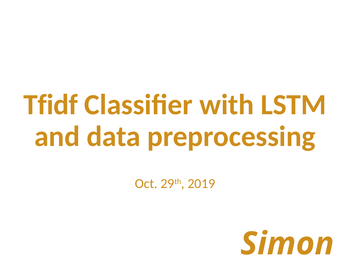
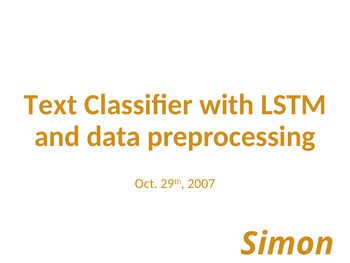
Tfidf: Tfidf -> Text
2019: 2019 -> 2007
